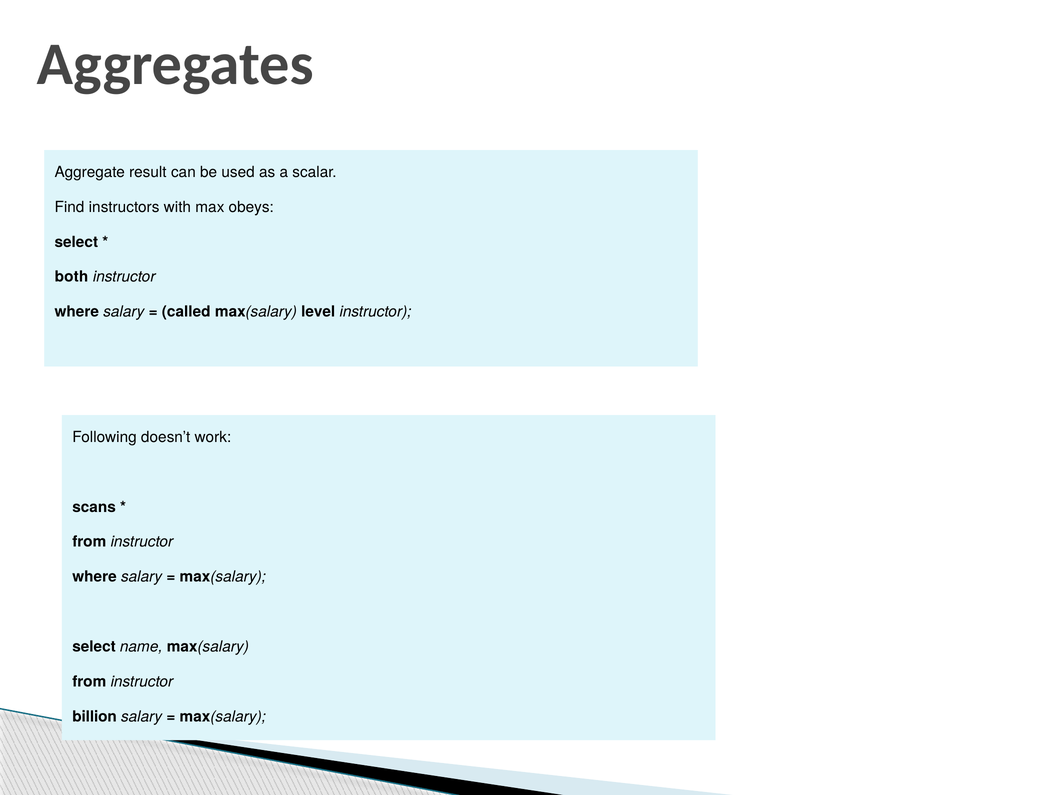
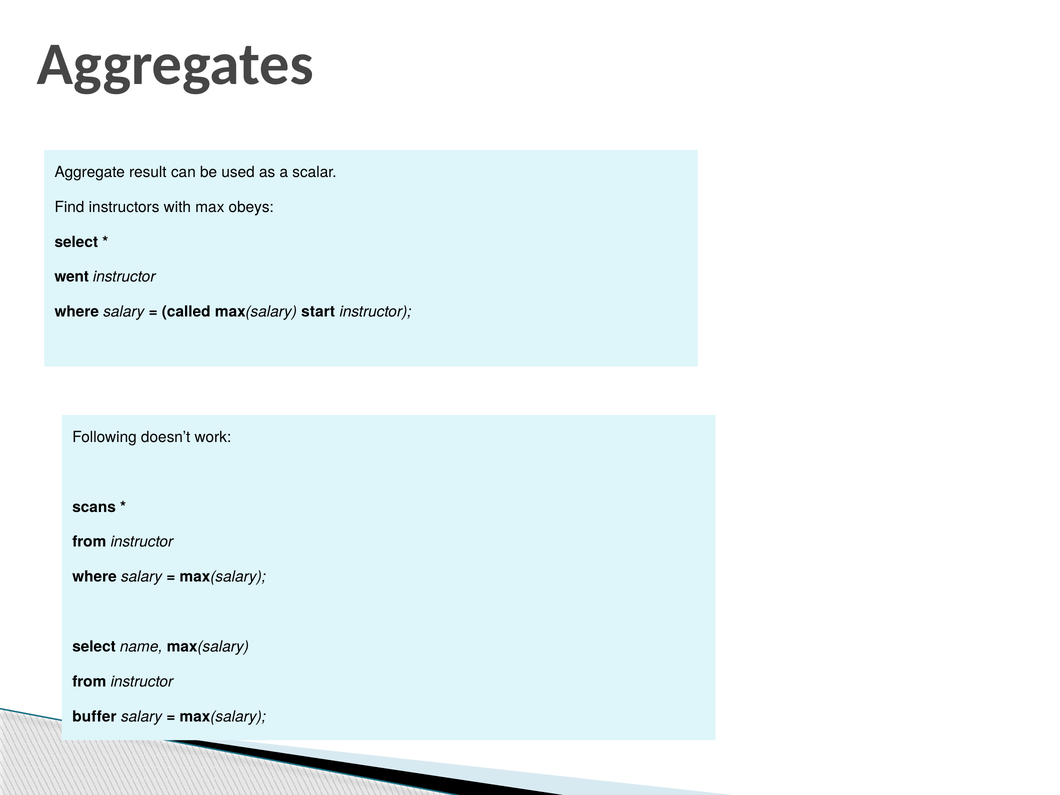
both: both -> went
level: level -> start
billion: billion -> buffer
